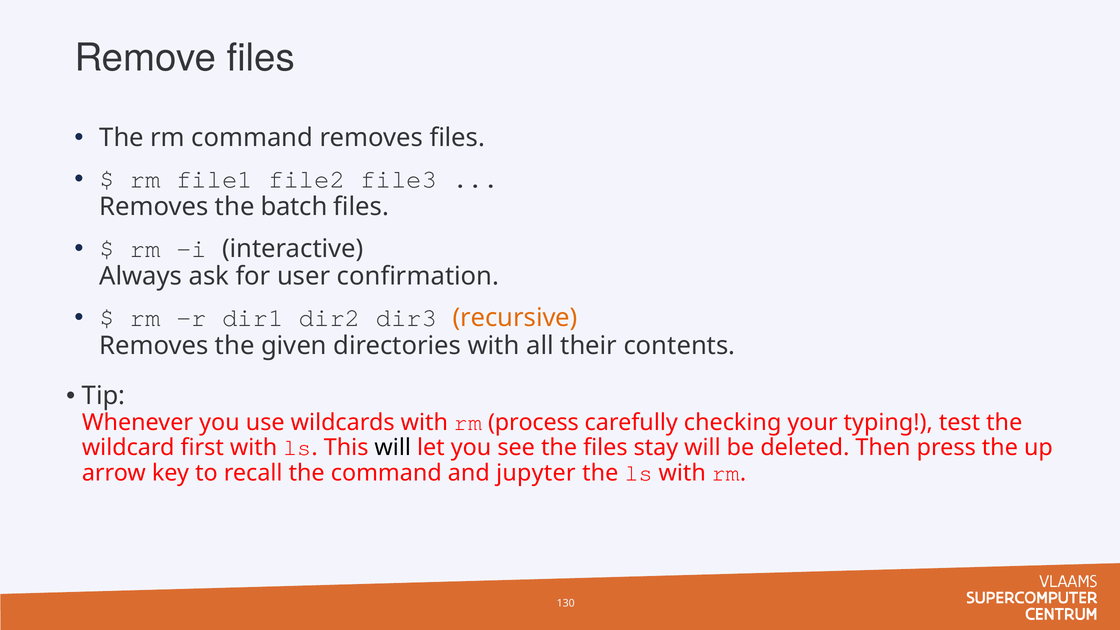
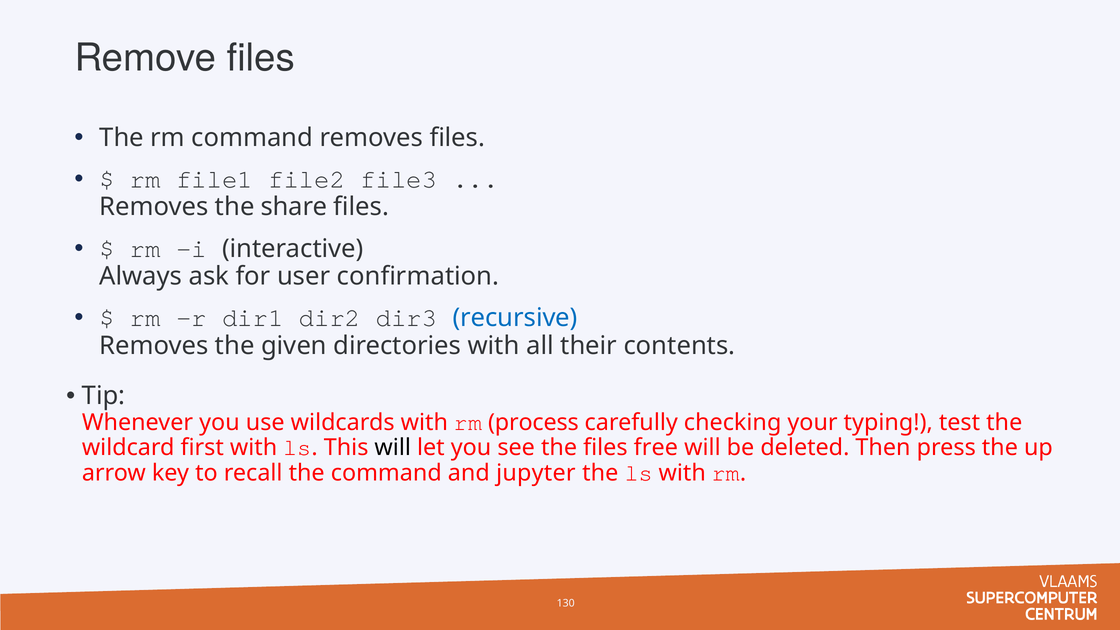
batch: batch -> share
recursive colour: orange -> blue
stay: stay -> free
